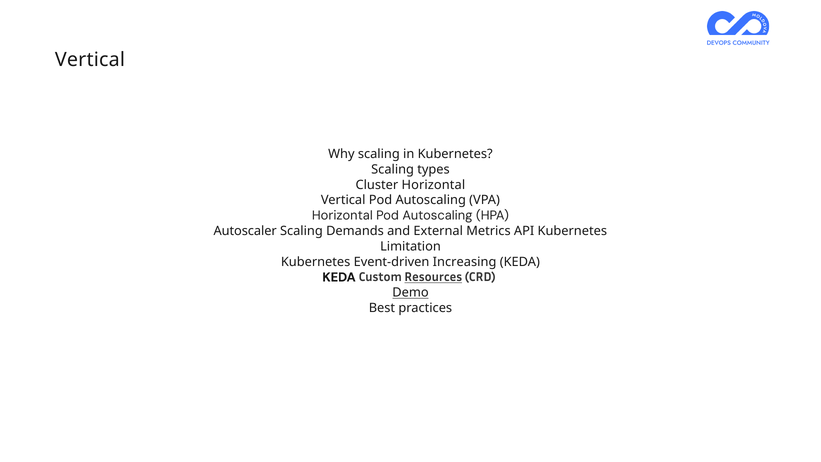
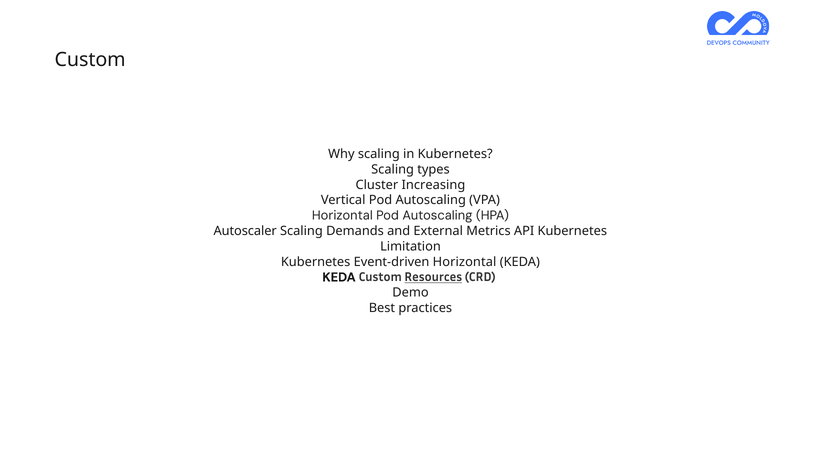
Vertical at (90, 59): Vertical -> Custom
Cluster Horizontal: Horizontal -> Increasing
Event-driven Increasing: Increasing -> Horizontal
Demo underline: present -> none
